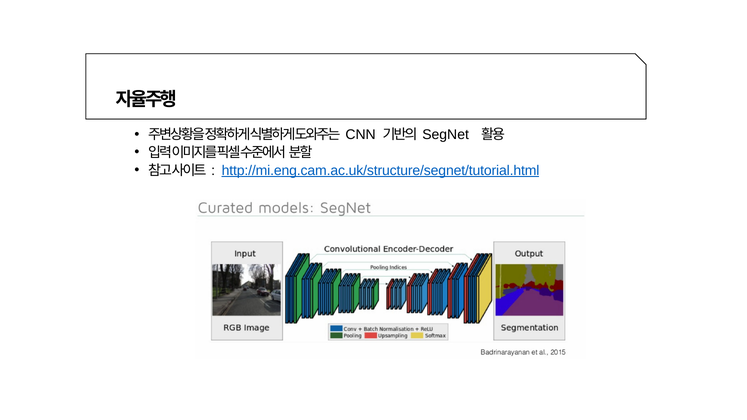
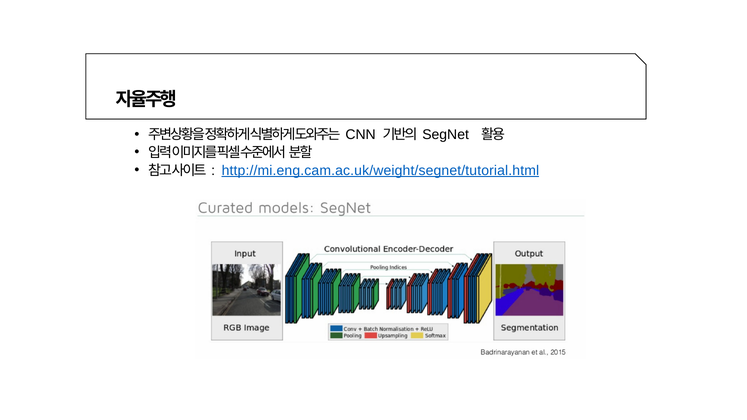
http://mi.eng.cam.ac.uk/structure/segnet/tutorial.html: http://mi.eng.cam.ac.uk/structure/segnet/tutorial.html -> http://mi.eng.cam.ac.uk/weight/segnet/tutorial.html
